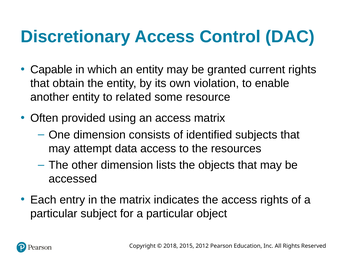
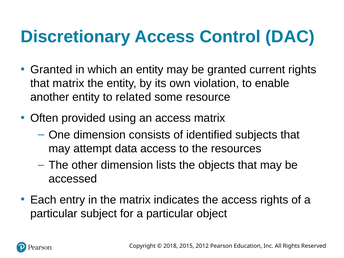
Capable at (51, 70): Capable -> Granted
that obtain: obtain -> matrix
